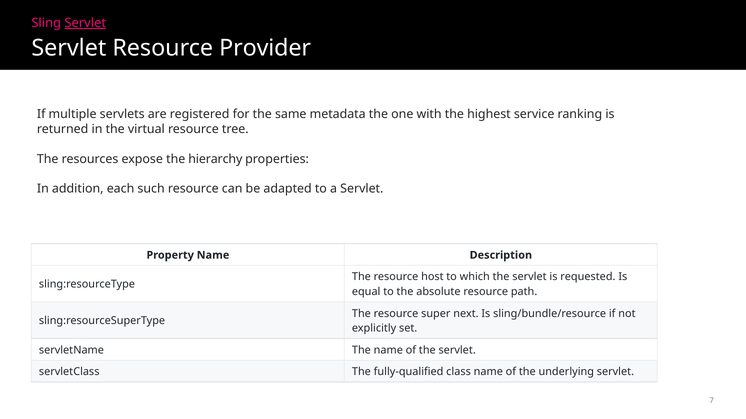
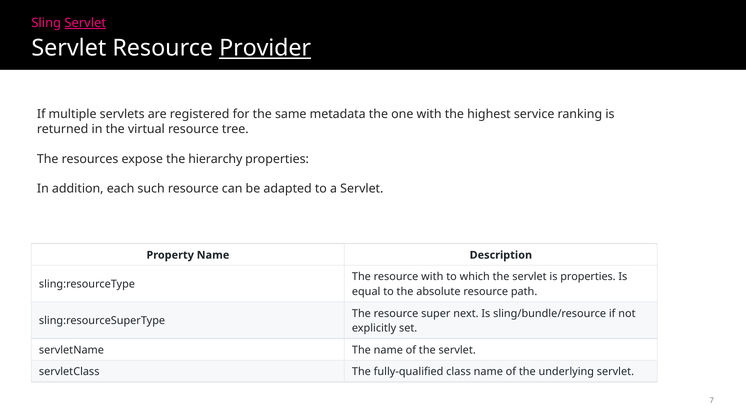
Provider underline: none -> present
resource host: host -> with
is requested: requested -> properties
